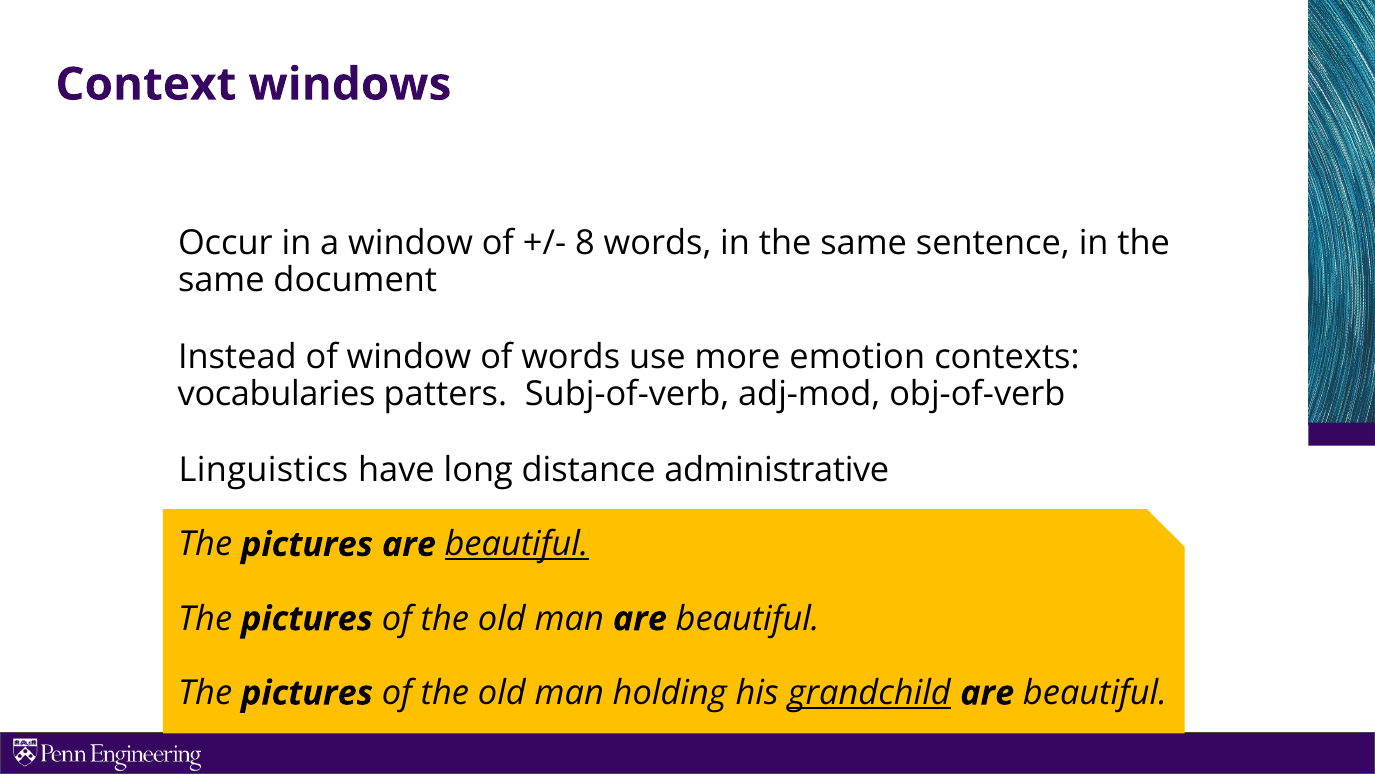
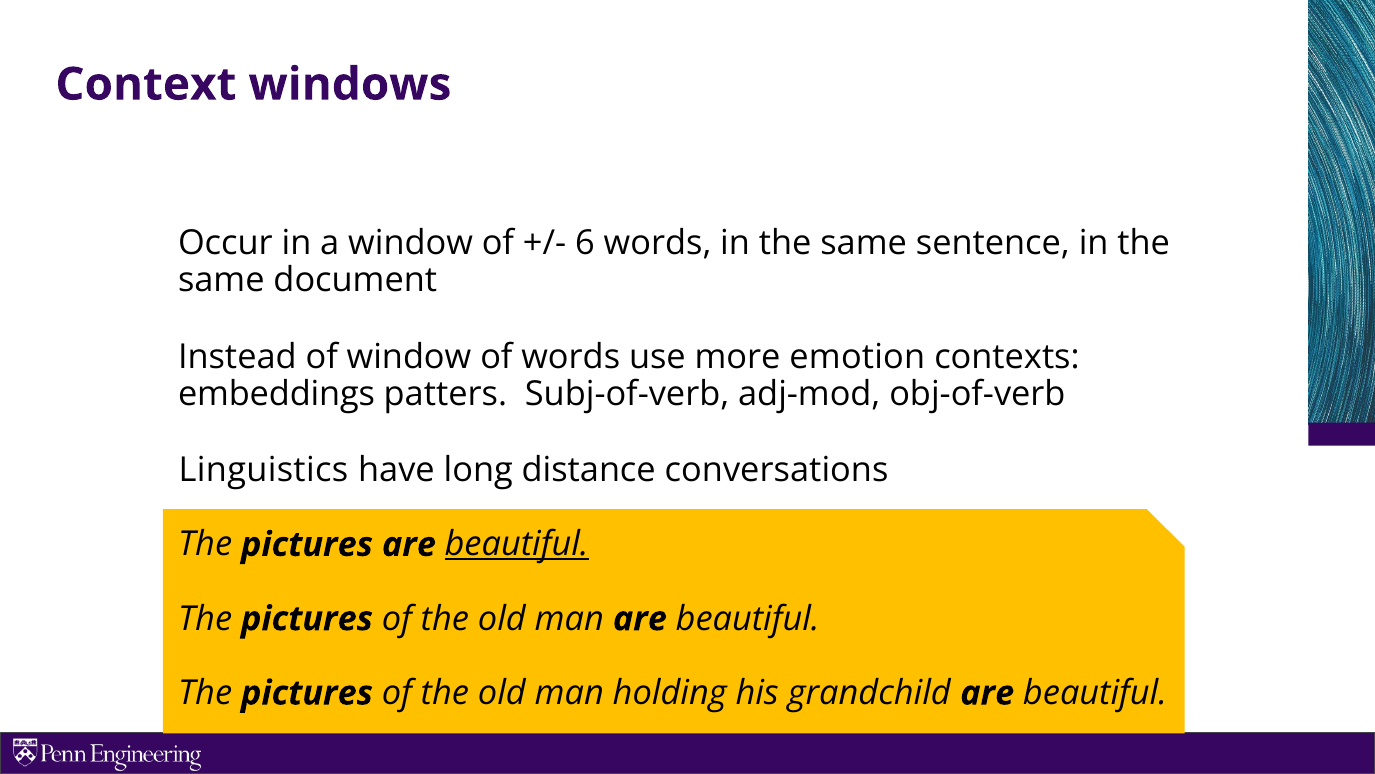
8: 8 -> 6
vocabularies: vocabularies -> embeddings
administrative: administrative -> conversations
grandchild underline: present -> none
